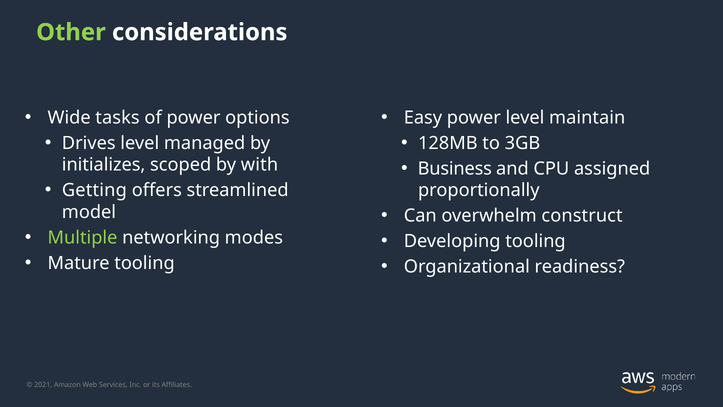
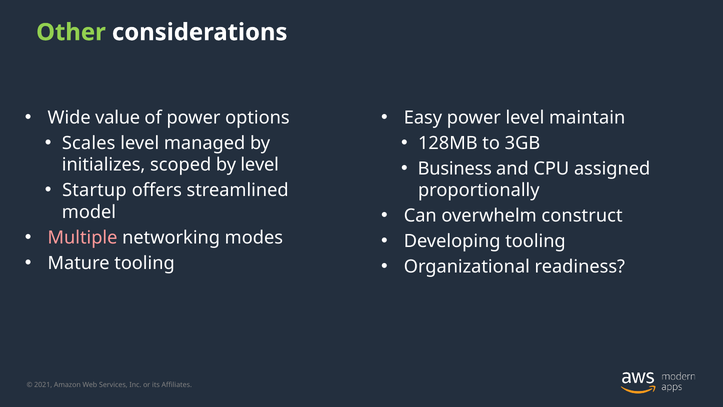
tasks: tasks -> value
Drives: Drives -> Scales
by with: with -> level
Getting: Getting -> Startup
Multiple colour: light green -> pink
